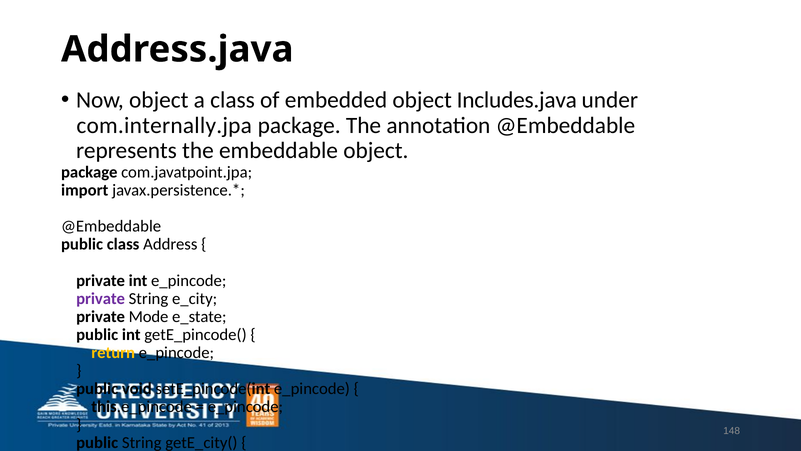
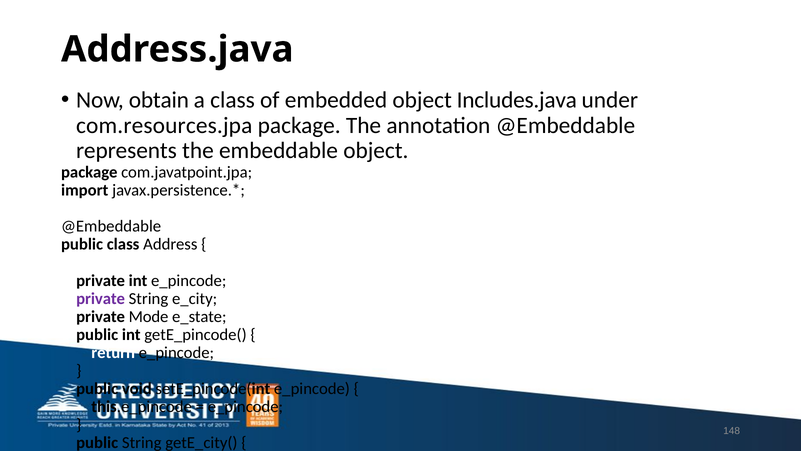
Now object: object -> obtain
com.internally.jpa: com.internally.jpa -> com.resources.jpa
return at (113, 352) colour: yellow -> white
